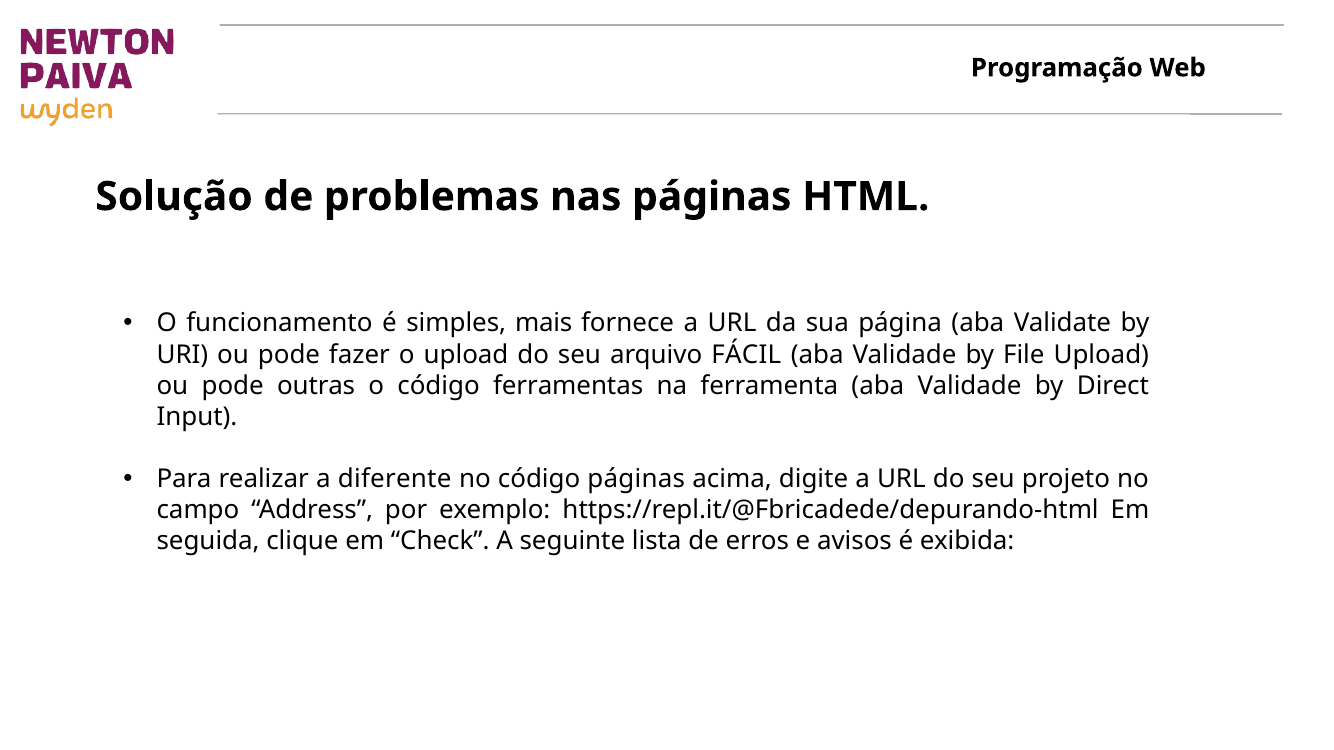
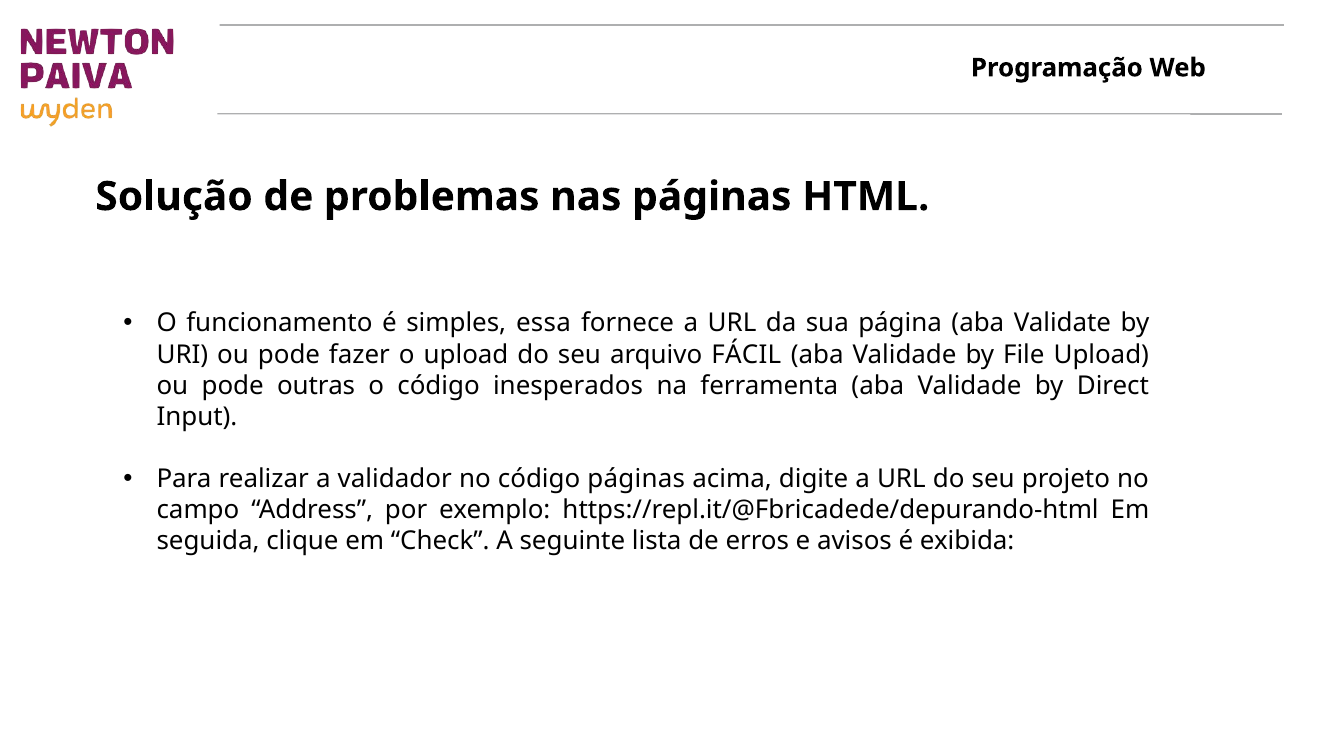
mais: mais -> essa
ferramentas: ferramentas -> inesperados
diferente: diferente -> validador
